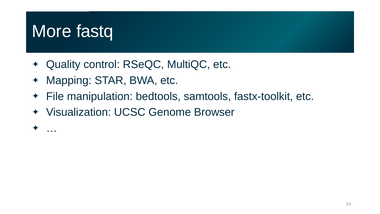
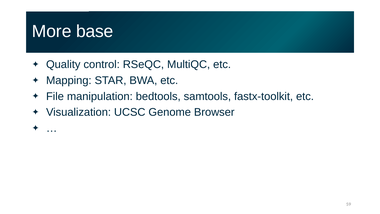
fastq: fastq -> base
